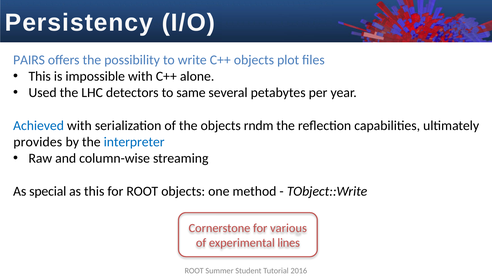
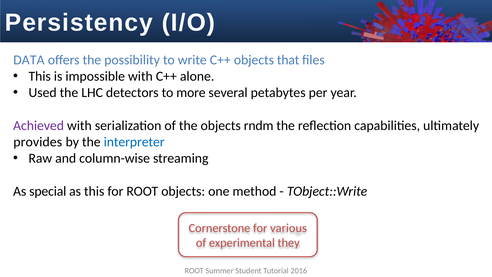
PAIRS: PAIRS -> DATA
plot: plot -> that
same: same -> more
Achieved colour: blue -> purple
lines: lines -> they
